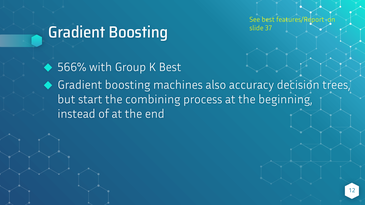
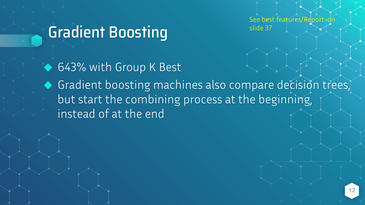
566%: 566% -> 643%
accuracy: accuracy -> compare
